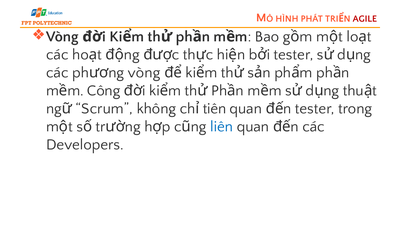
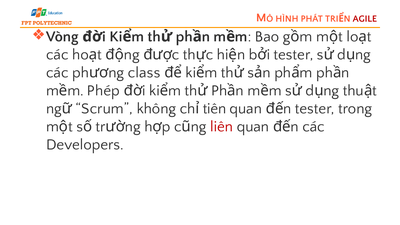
vòng at (144, 73): vòng -> class
Công: Công -> Phép
liên colour: blue -> red
